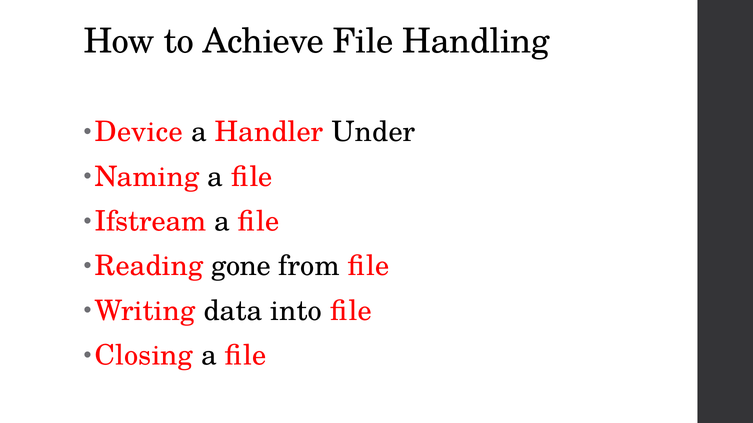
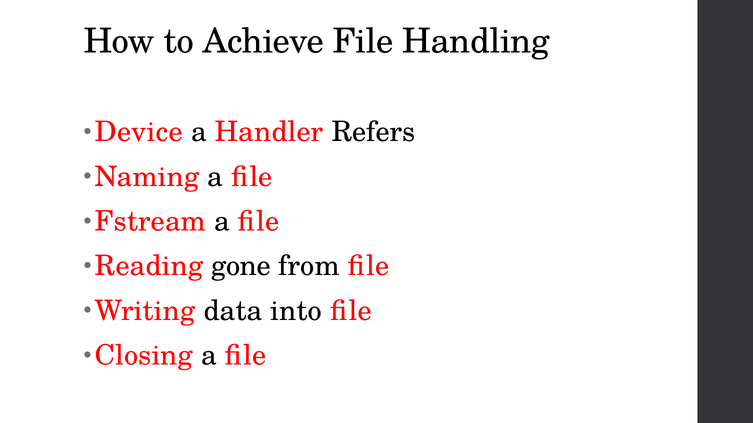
Under: Under -> Refers
Ifstream: Ifstream -> Fstream
